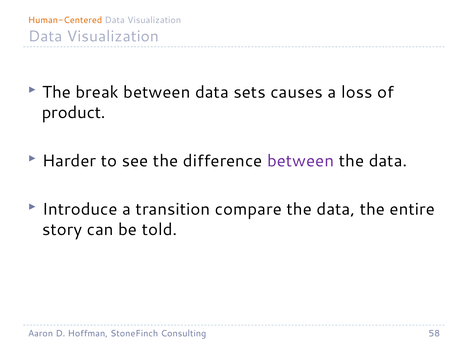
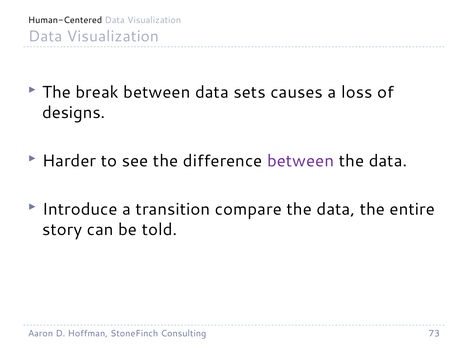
Human-Centered colour: orange -> black
product: product -> designs
58: 58 -> 73
